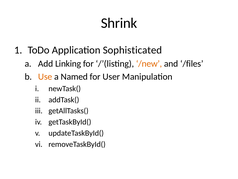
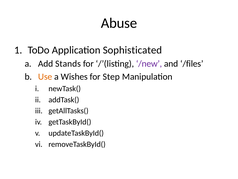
Shrink: Shrink -> Abuse
Linking: Linking -> Stands
/new colour: orange -> purple
Named: Named -> Wishes
User: User -> Step
